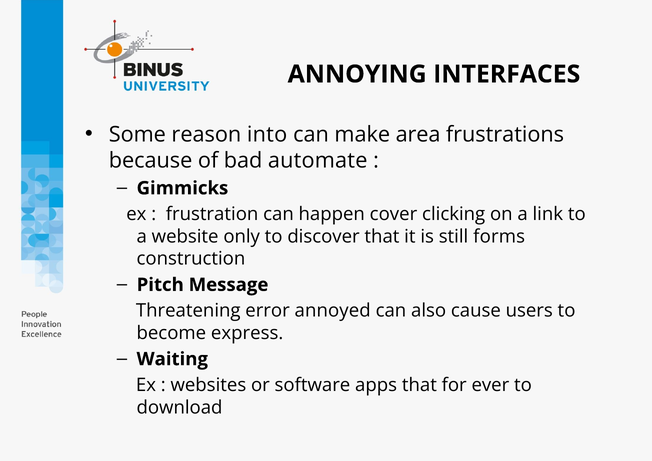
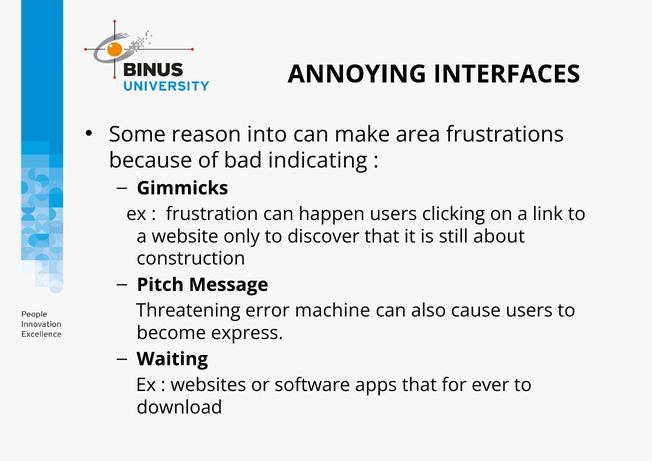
automate: automate -> indicating
happen cover: cover -> users
forms: forms -> about
annoyed: annoyed -> machine
